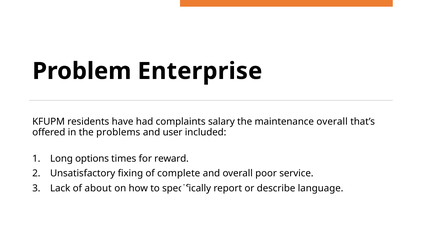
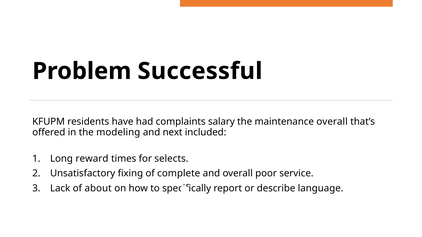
Enterprise: Enterprise -> Successful
problems: problems -> modeling
user: user -> next
options: options -> reward
reward: reward -> selects
